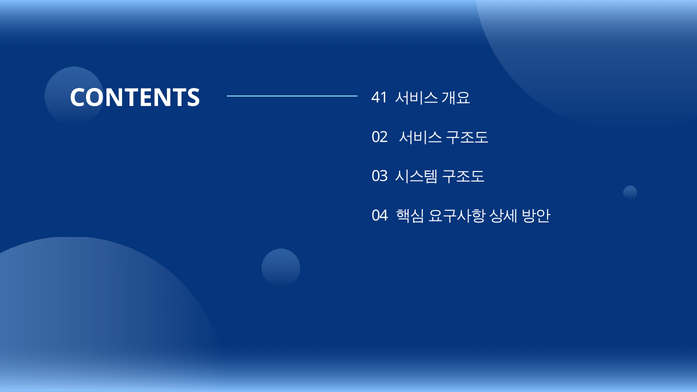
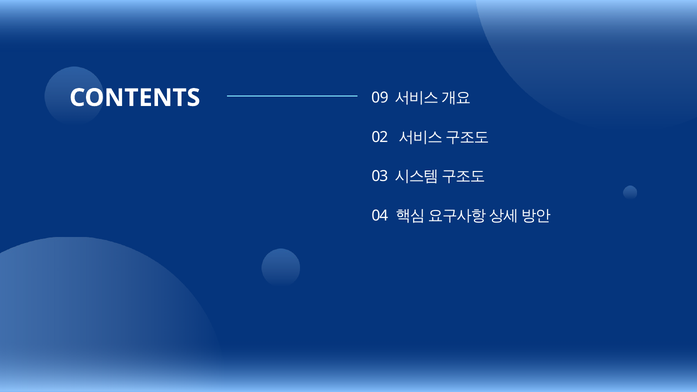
41: 41 -> 09
